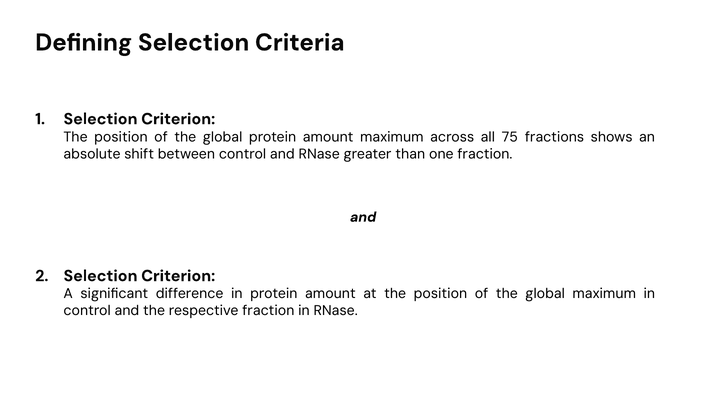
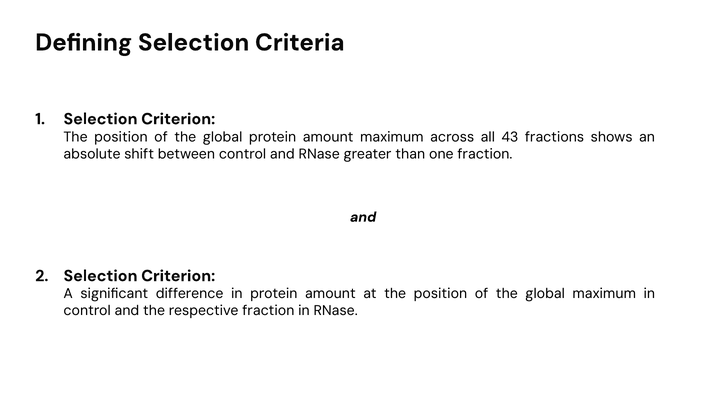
75: 75 -> 43
